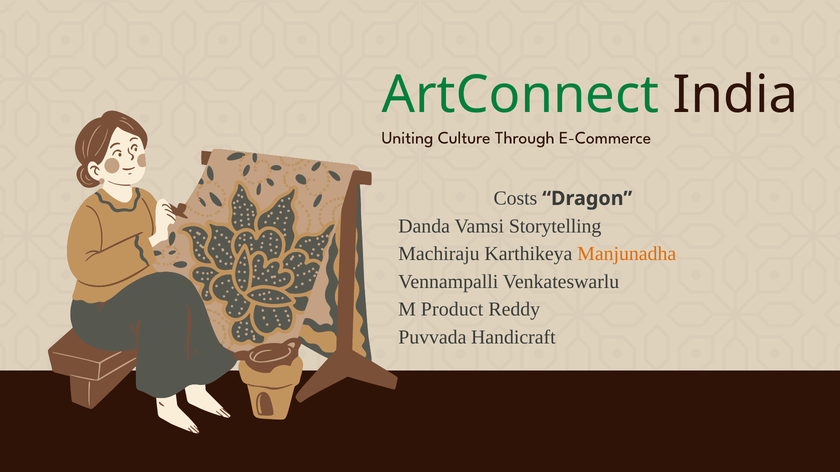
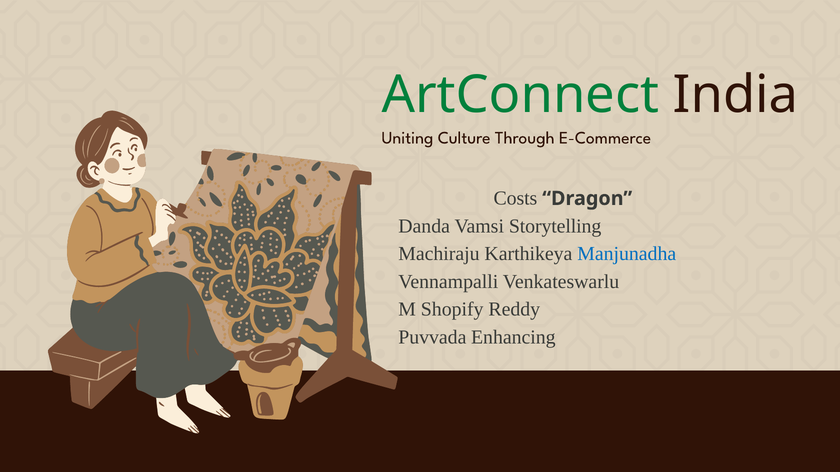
Manjunadha colour: orange -> blue
Product: Product -> Shopify
Handicraft: Handicraft -> Enhancing
